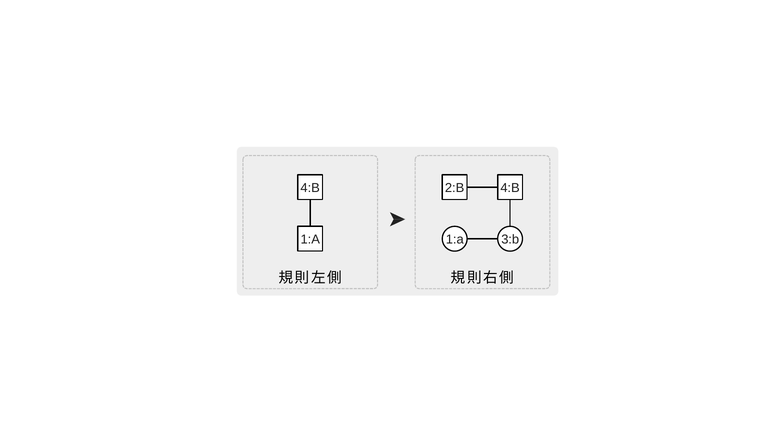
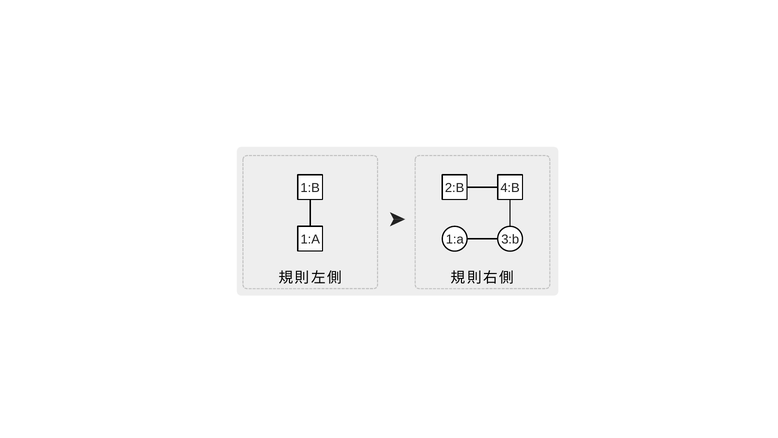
4:B at (310, 188): 4:B -> 1:B
